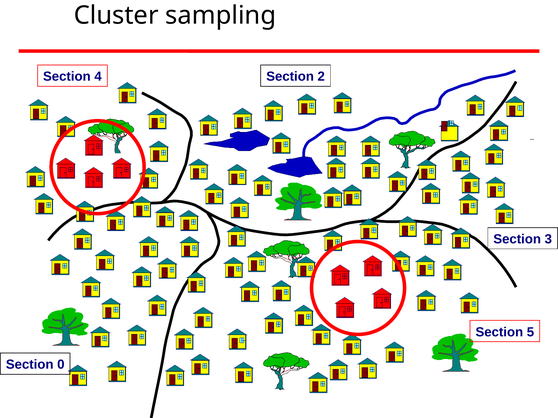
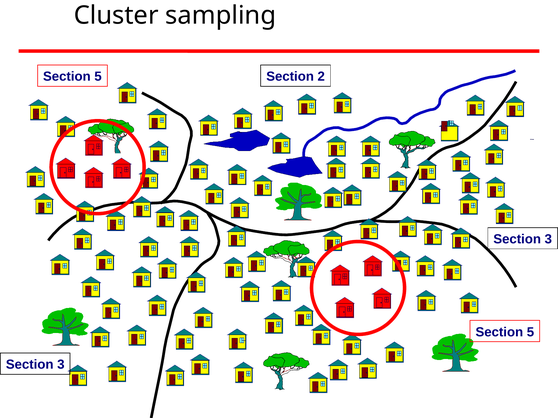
4 at (98, 77): 4 -> 5
0 at (61, 365): 0 -> 3
